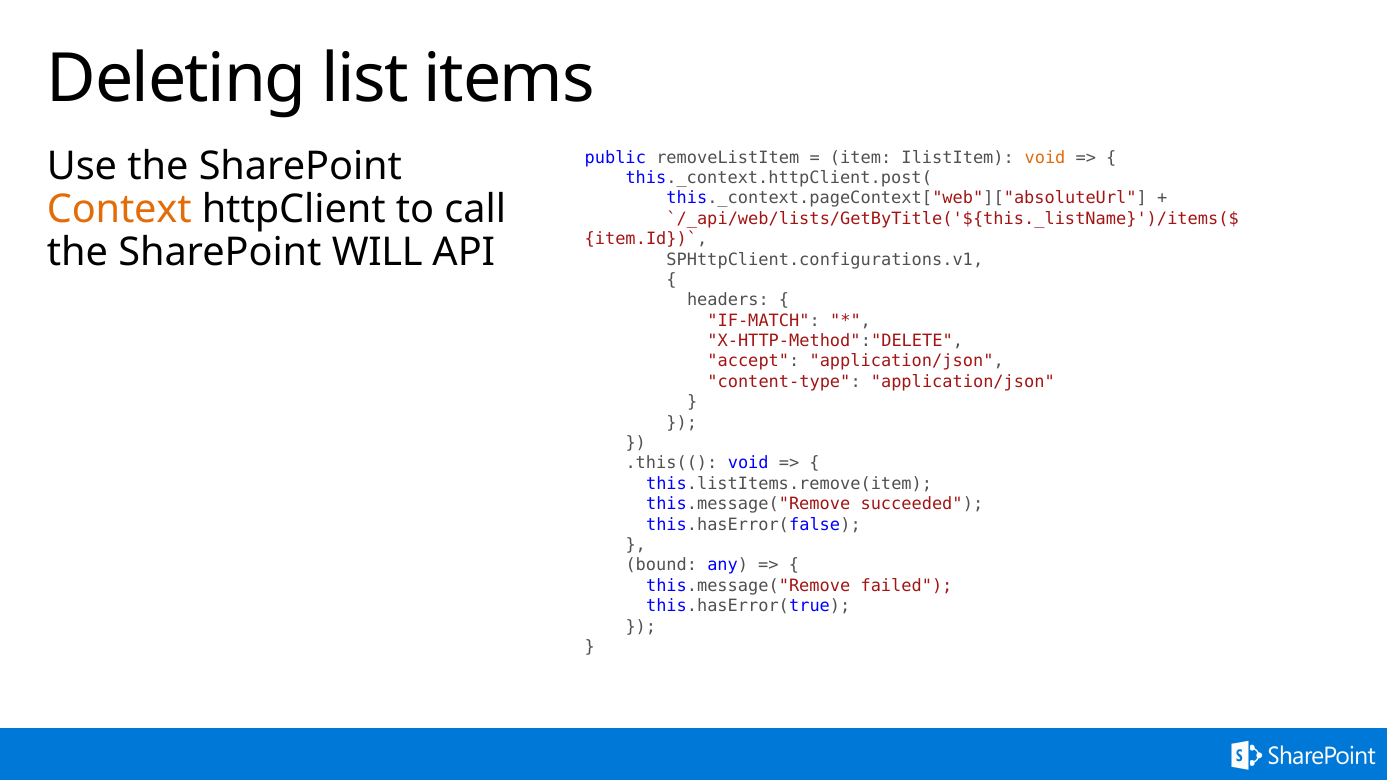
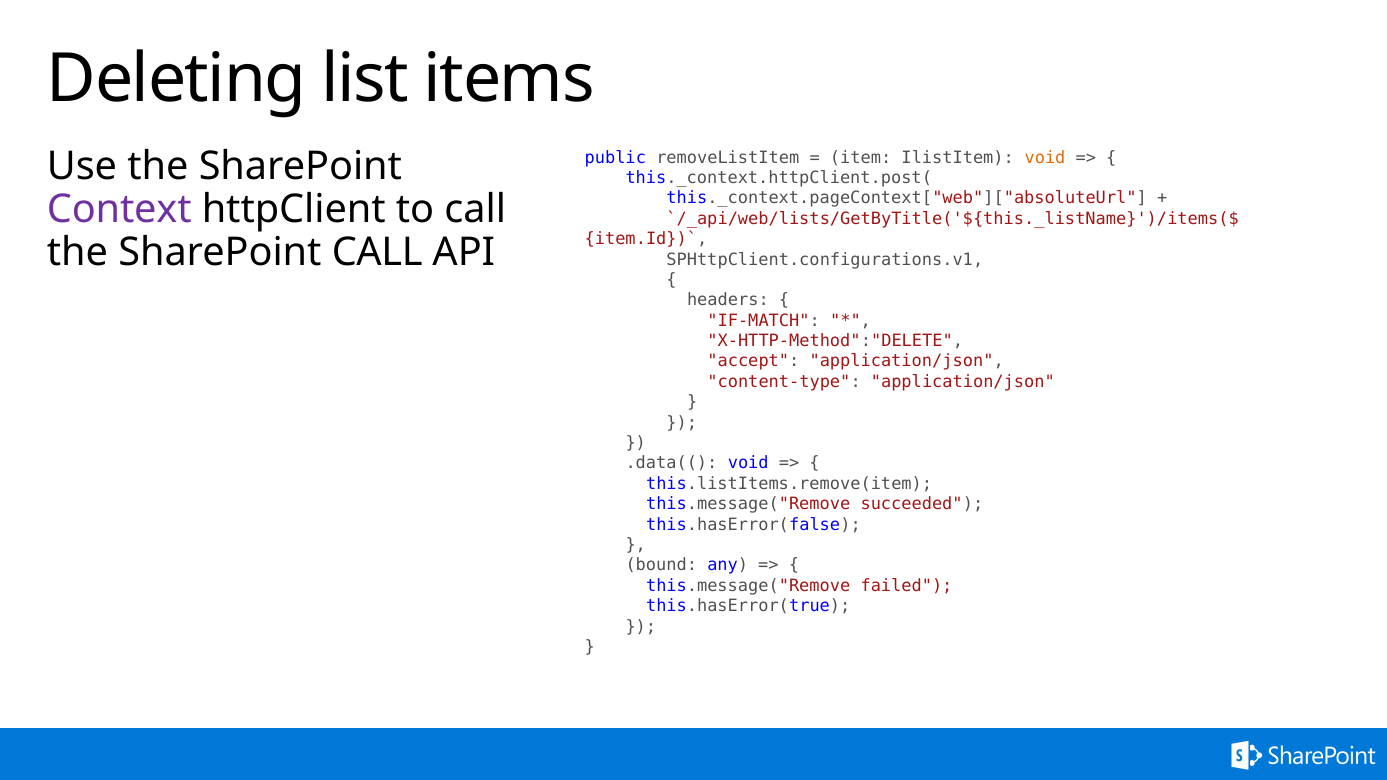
Context colour: orange -> purple
SharePoint WILL: WILL -> CALL
.this((: .this(( -> .data((
